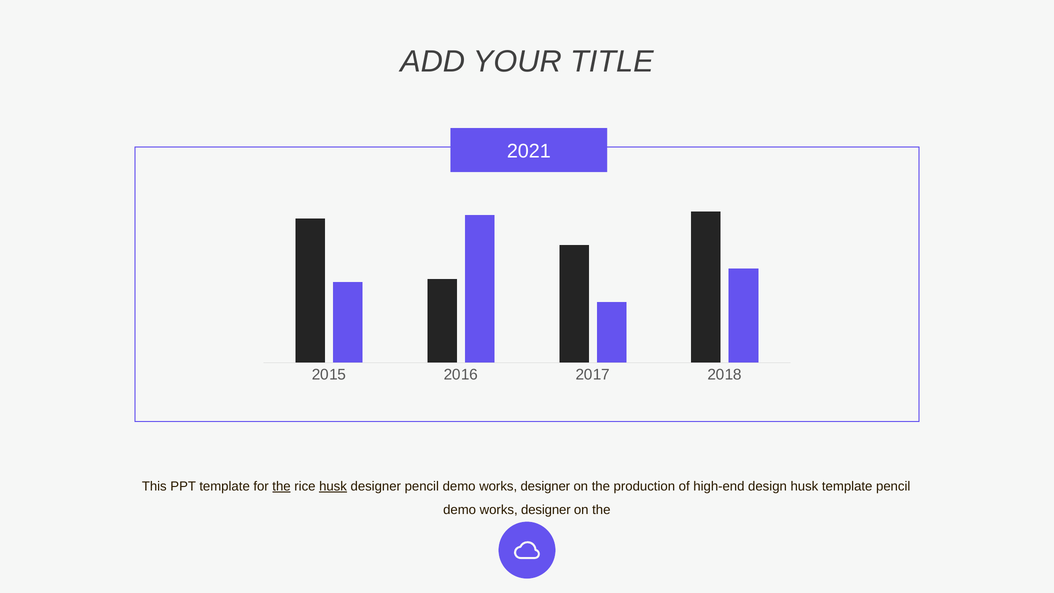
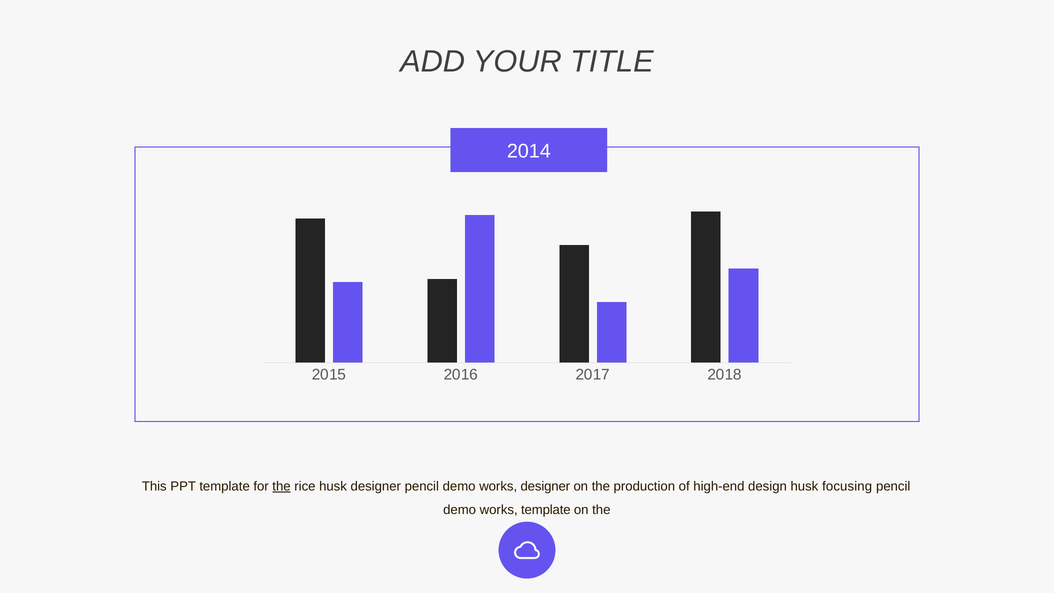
2021: 2021 -> 2014
husk at (333, 486) underline: present -> none
husk template: template -> focusing
designer at (546, 510): designer -> template
